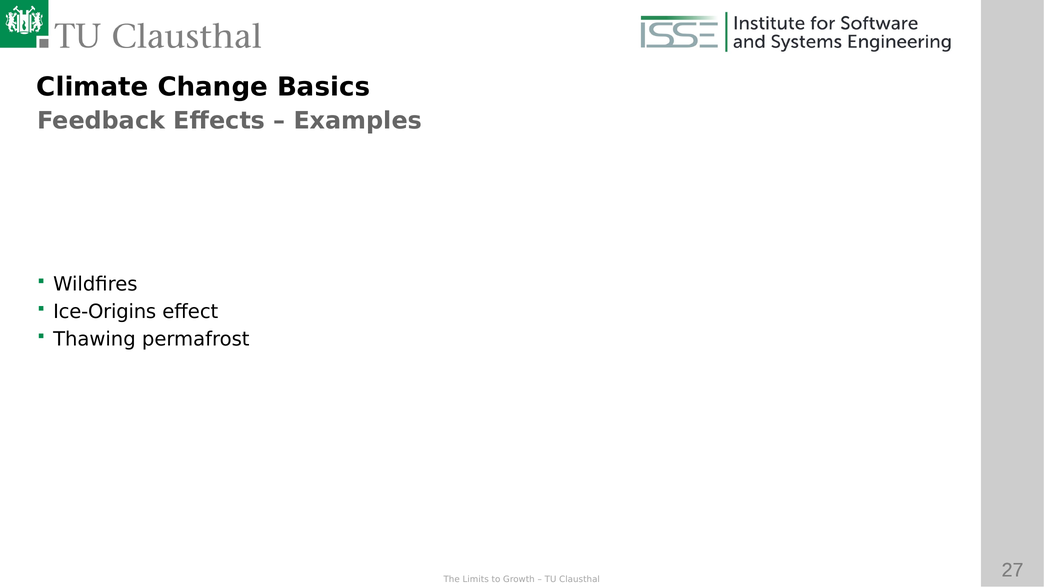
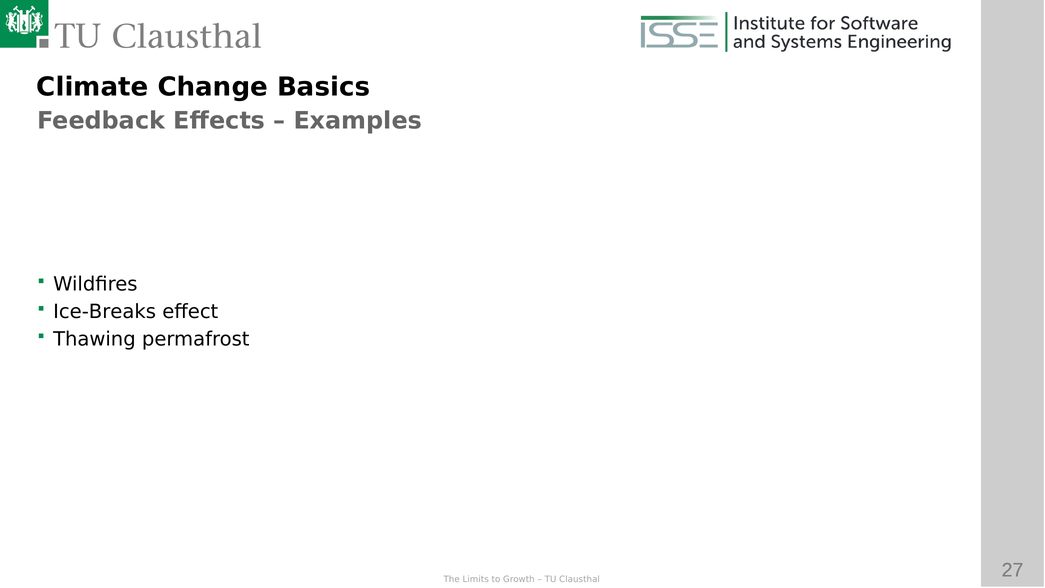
Ice-Origins: Ice-Origins -> Ice-Breaks
